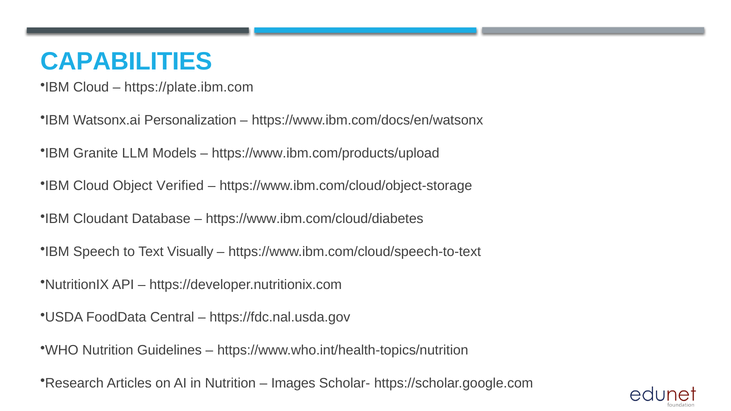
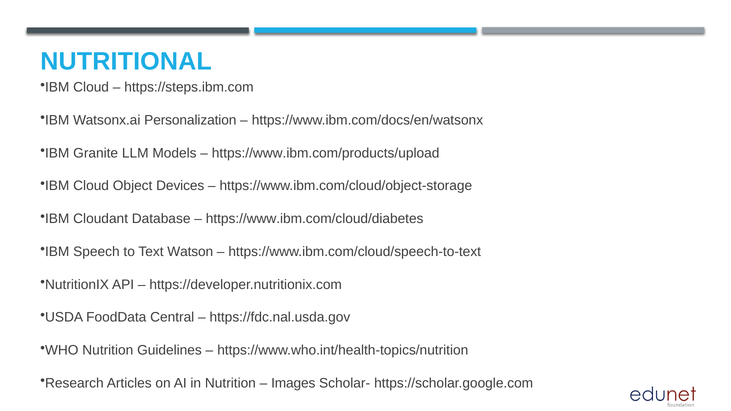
CAPABILITIES: CAPABILITIES -> NUTRITIONAL
https://plate.ibm.com: https://plate.ibm.com -> https://steps.ibm.com
Verified: Verified -> Devices
Visually: Visually -> Watson
